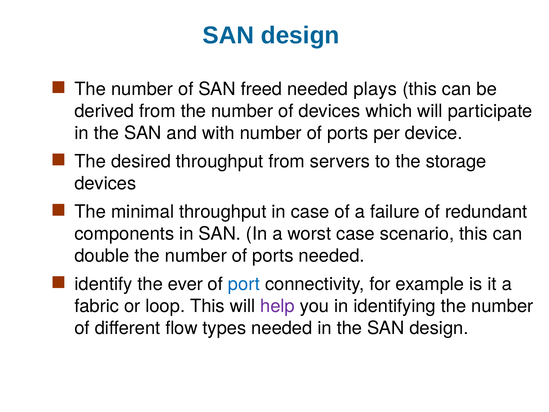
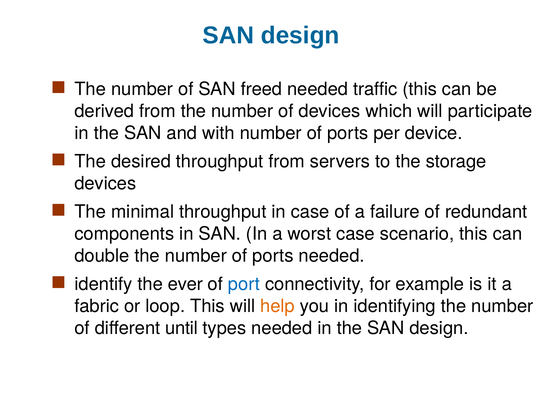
plays: plays -> traffic
help colour: purple -> orange
flow: flow -> until
